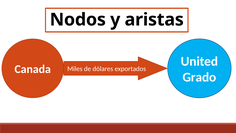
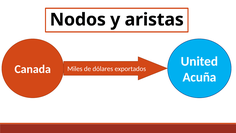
Grado: Grado -> Acuña
